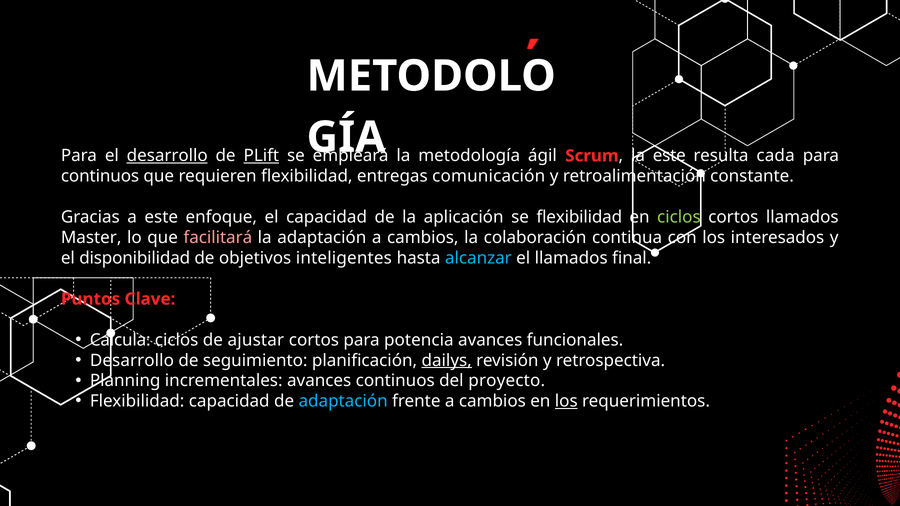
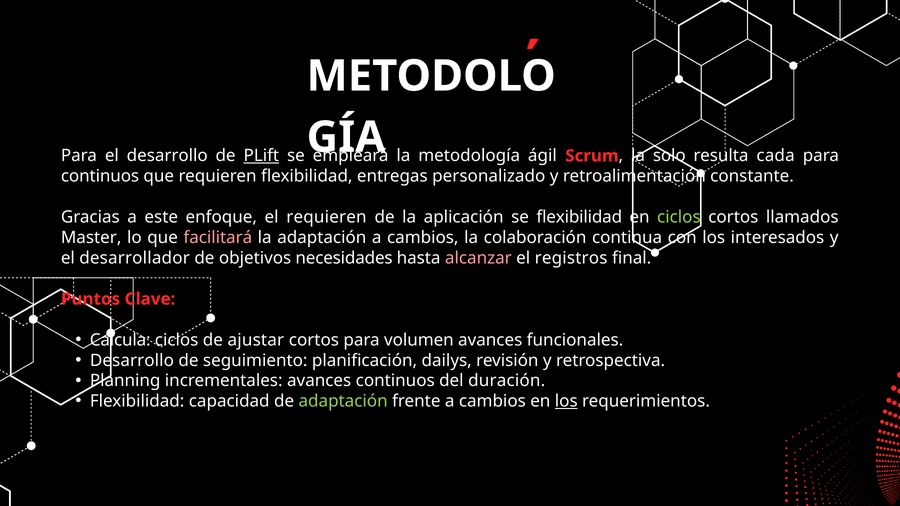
desarrollo at (167, 156) underline: present -> none
la este: este -> solo
comunicación: comunicación -> personalizado
el capacidad: capacidad -> requieren
disponibilidad: disponibilidad -> desarrollador
inteligentes: inteligentes -> necesidades
alcanzar colour: light blue -> pink
el llamados: llamados -> registros
potencia: potencia -> volumen
dailys underline: present -> none
proyecto: proyecto -> duración
adaptación at (343, 401) colour: light blue -> light green
